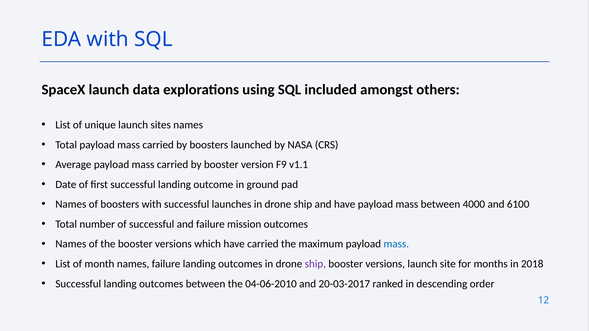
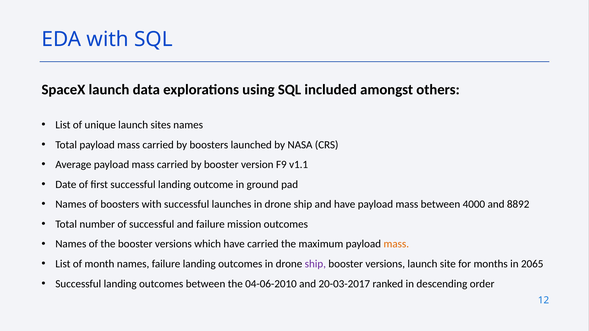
6100: 6100 -> 8892
mass at (396, 244) colour: blue -> orange
2018: 2018 -> 2065
